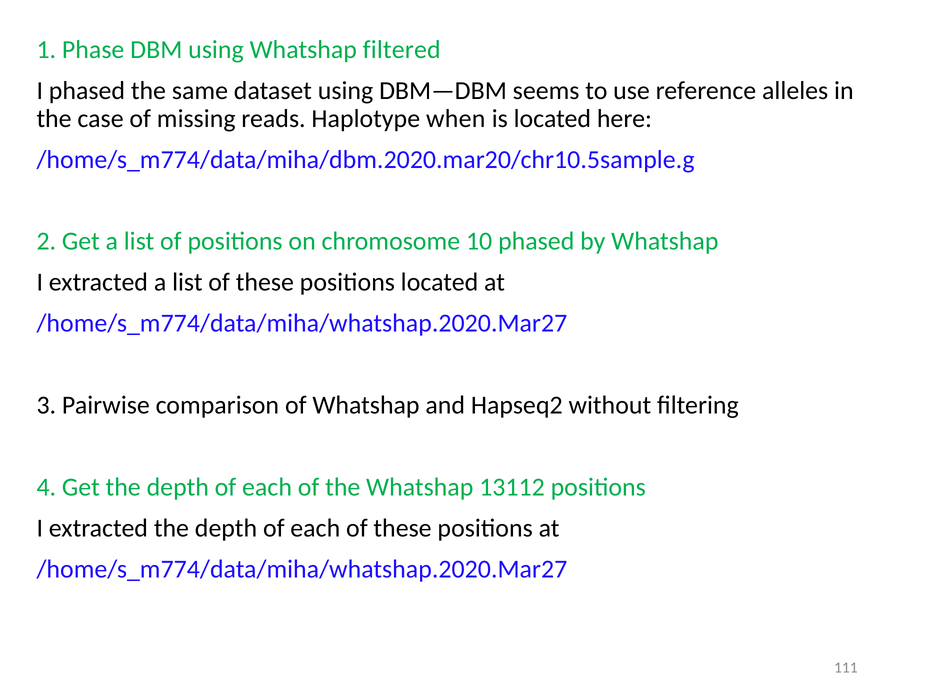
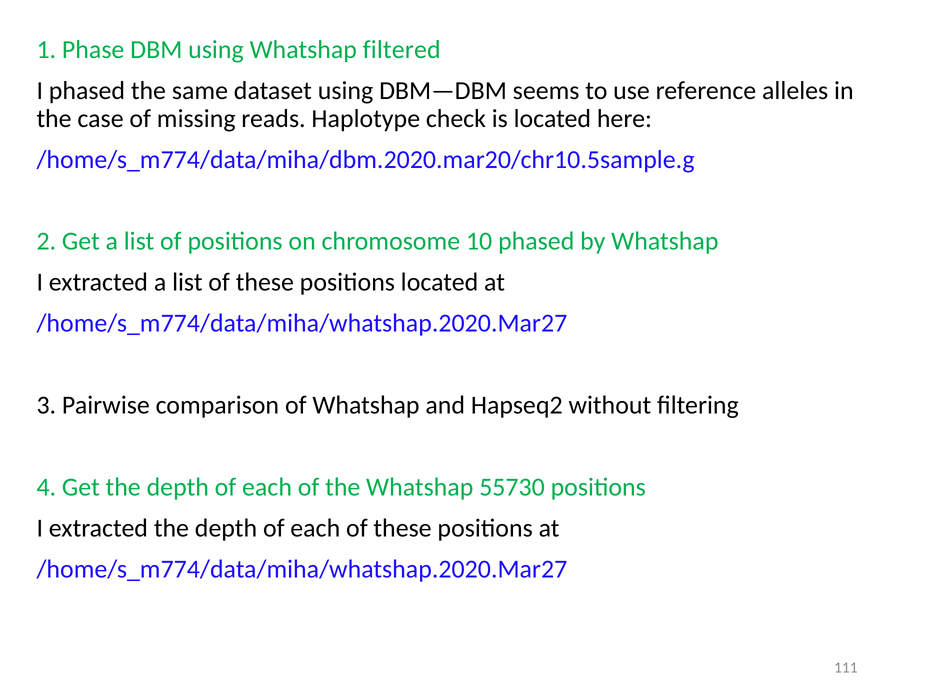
when: when -> check
13112: 13112 -> 55730
